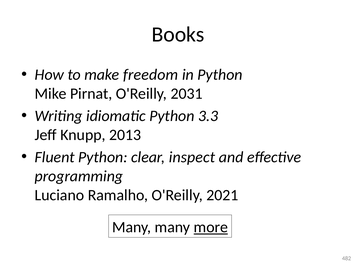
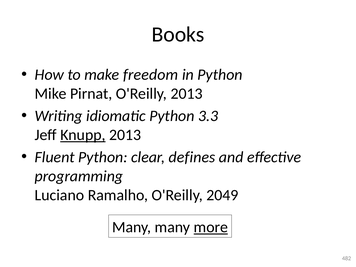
O'Reilly 2031: 2031 -> 2013
Knupp underline: none -> present
inspect: inspect -> defines
2021: 2021 -> 2049
